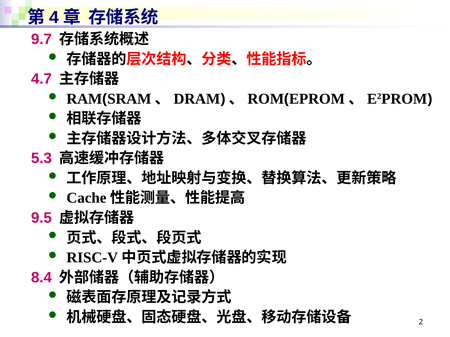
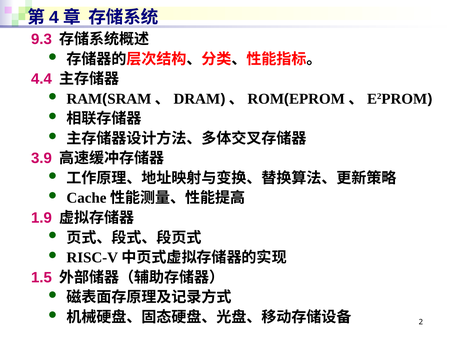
9.7: 9.7 -> 9.3
4.7: 4.7 -> 4.4
5.3: 5.3 -> 3.9
9.5: 9.5 -> 1.9
8.4: 8.4 -> 1.5
